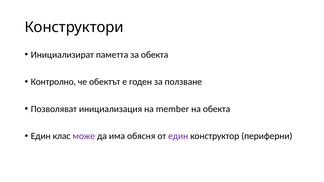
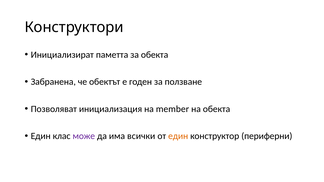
Контролно: Контролно -> Забранена
обясня: обясня -> всички
един at (178, 136) colour: purple -> orange
